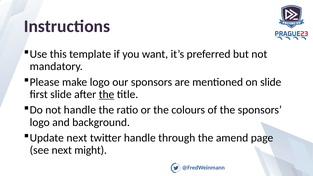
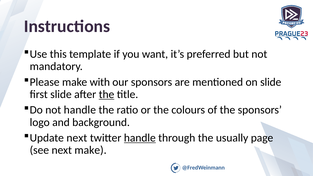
make logo: logo -> with
handle at (140, 138) underline: none -> present
amend: amend -> usually
next might: might -> make
